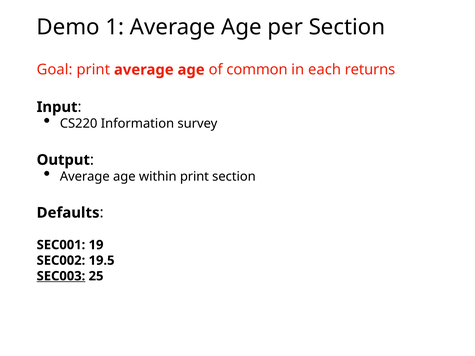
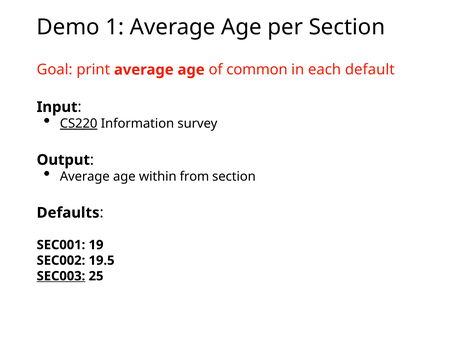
returns: returns -> default
CS220 underline: none -> present
within print: print -> from
